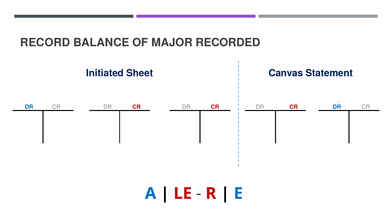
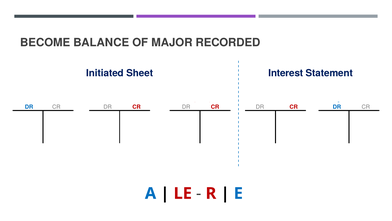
RECORD: RECORD -> BECOME
Canvas: Canvas -> Interest
